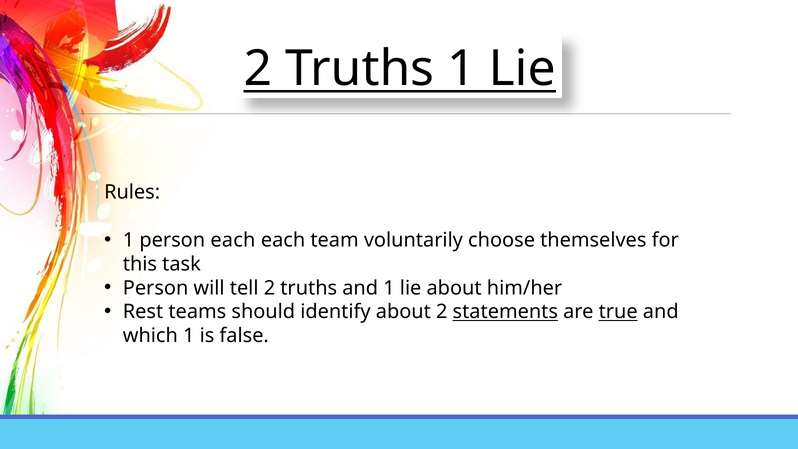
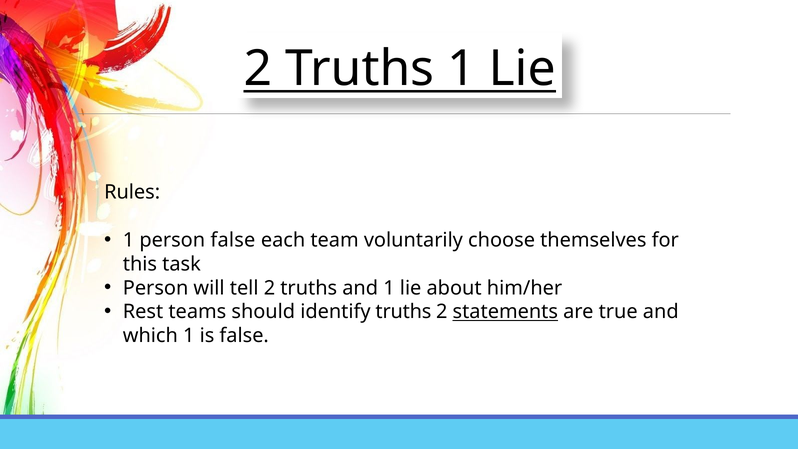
person each: each -> false
identify about: about -> truths
true underline: present -> none
